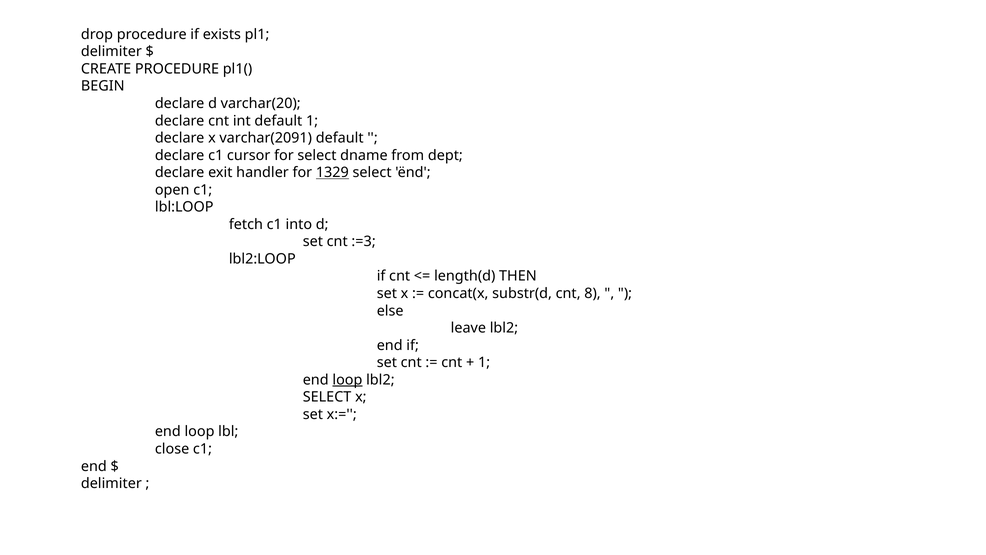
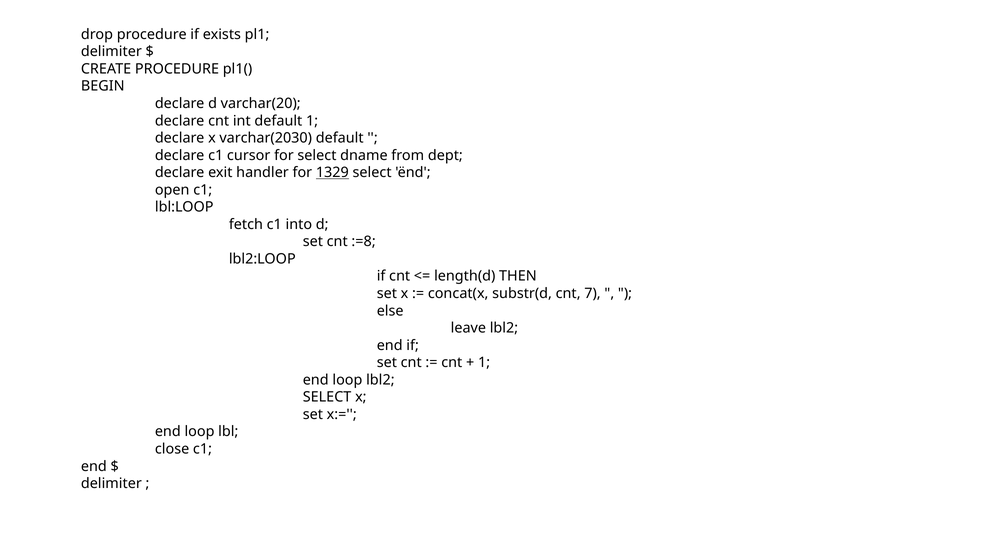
varchar(2091: varchar(2091 -> varchar(2030
:=3: :=3 -> :=8
8: 8 -> 7
loop at (347, 380) underline: present -> none
